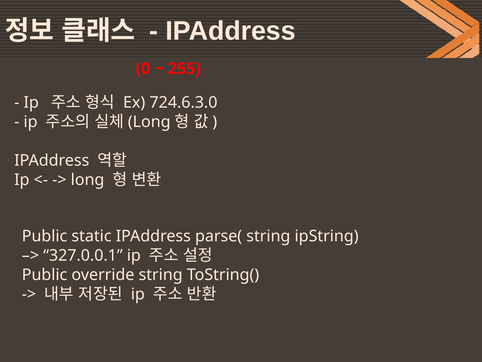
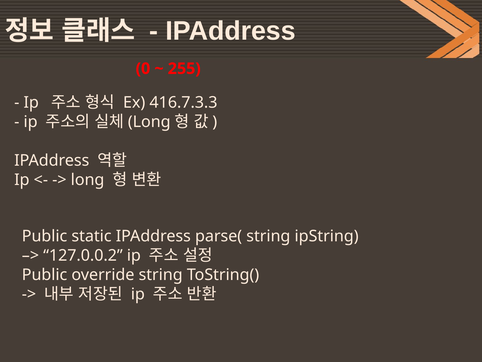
724.6.3.0: 724.6.3.0 -> 416.7.3.3
327.0.0.1: 327.0.0.1 -> 127.0.0.2
